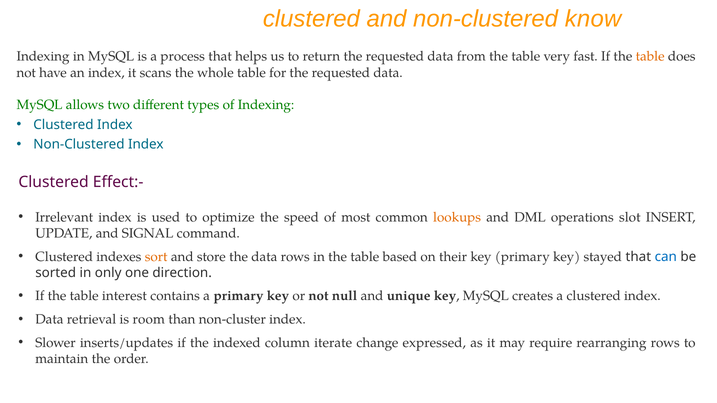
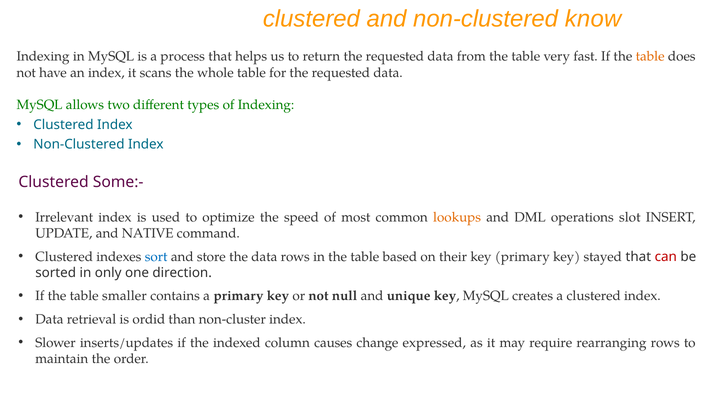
Effect:-: Effect:- -> Some:-
SIGNAL: SIGNAL -> NATIVE
sort colour: orange -> blue
can colour: blue -> red
interest: interest -> smaller
room: room -> ordid
iterate: iterate -> causes
